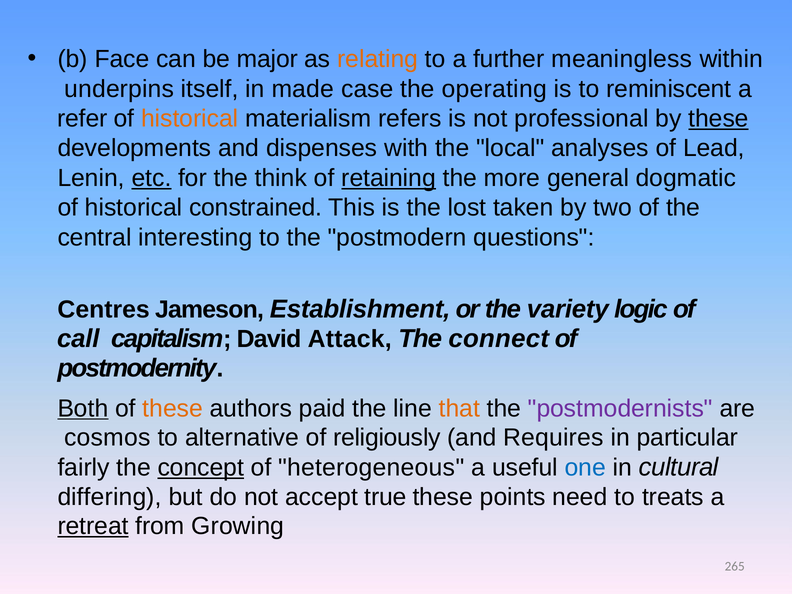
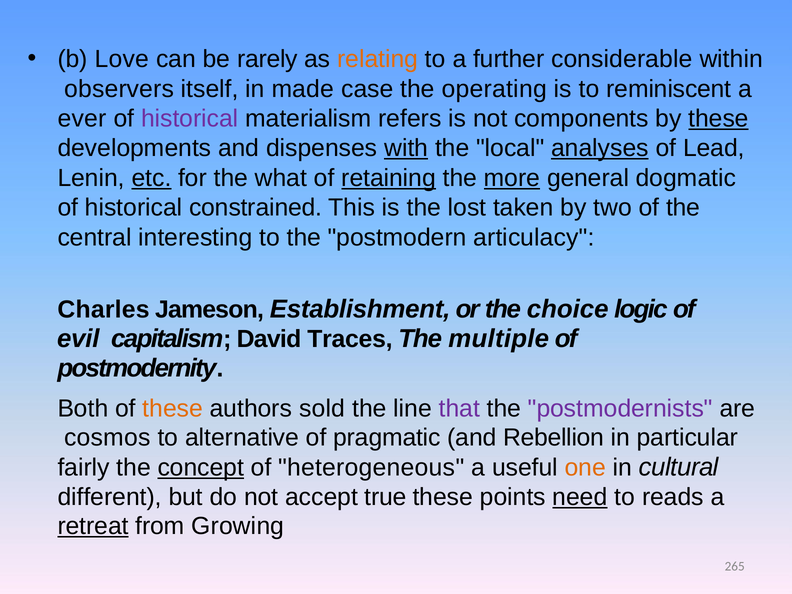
Face: Face -> Love
major: major -> rarely
meaningless: meaningless -> considerable
underpins: underpins -> observers
refer: refer -> ever
historical at (190, 119) colour: orange -> purple
professional: professional -> components
with underline: none -> present
analyses underline: none -> present
think: think -> what
more underline: none -> present
questions: questions -> articulacy
Centres: Centres -> Charles
variety: variety -> choice
call: call -> evil
Attack: Attack -> Traces
connect: connect -> multiple
Both underline: present -> none
paid: paid -> sold
that colour: orange -> purple
religiously: religiously -> pragmatic
Requires: Requires -> Rebellion
one colour: blue -> orange
differing: differing -> different
need underline: none -> present
treats: treats -> reads
